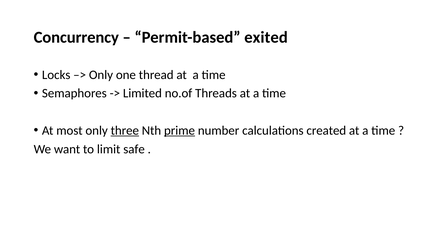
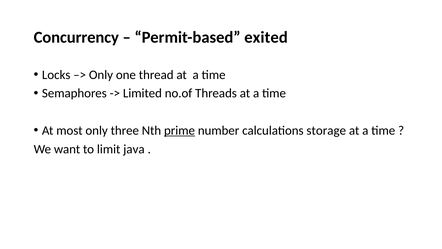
three underline: present -> none
created: created -> storage
safe: safe -> java
